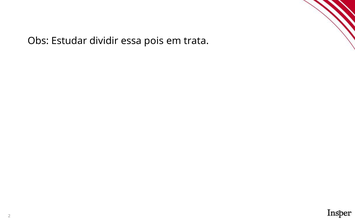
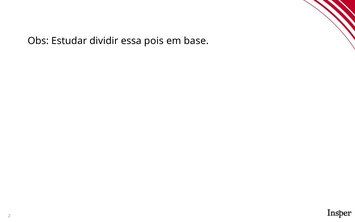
trata: trata -> base
